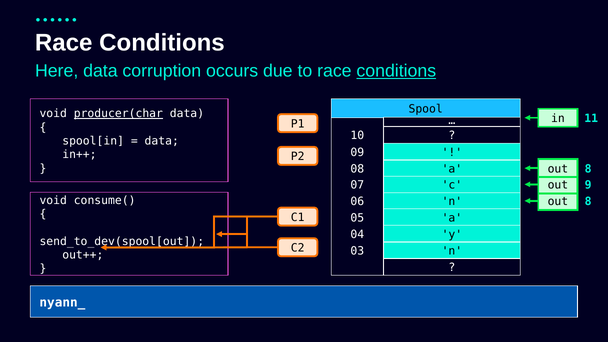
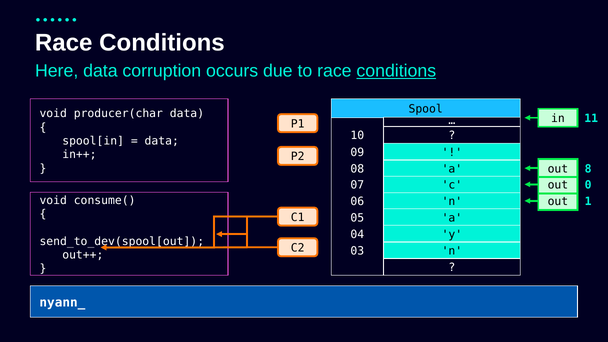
producer(char underline: present -> none
9: 9 -> 0
8 at (588, 202): 8 -> 1
